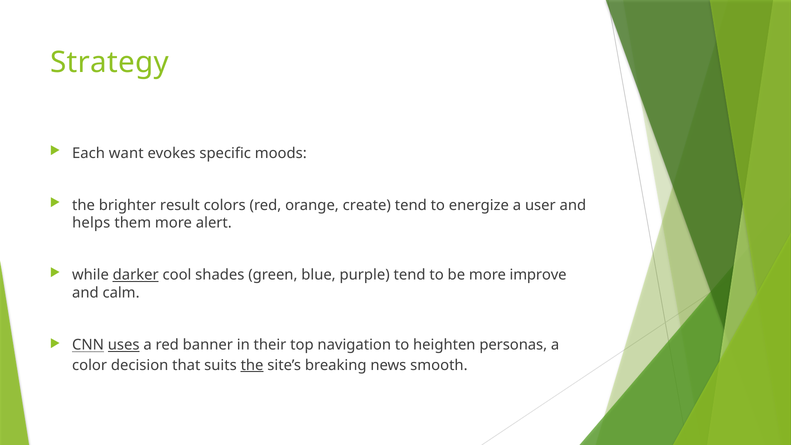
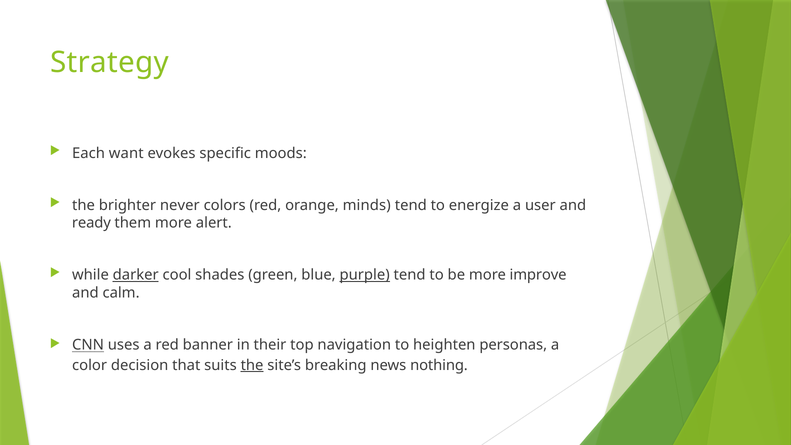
result: result -> never
create: create -> minds
helps: helps -> ready
purple underline: none -> present
uses underline: present -> none
smooth: smooth -> nothing
